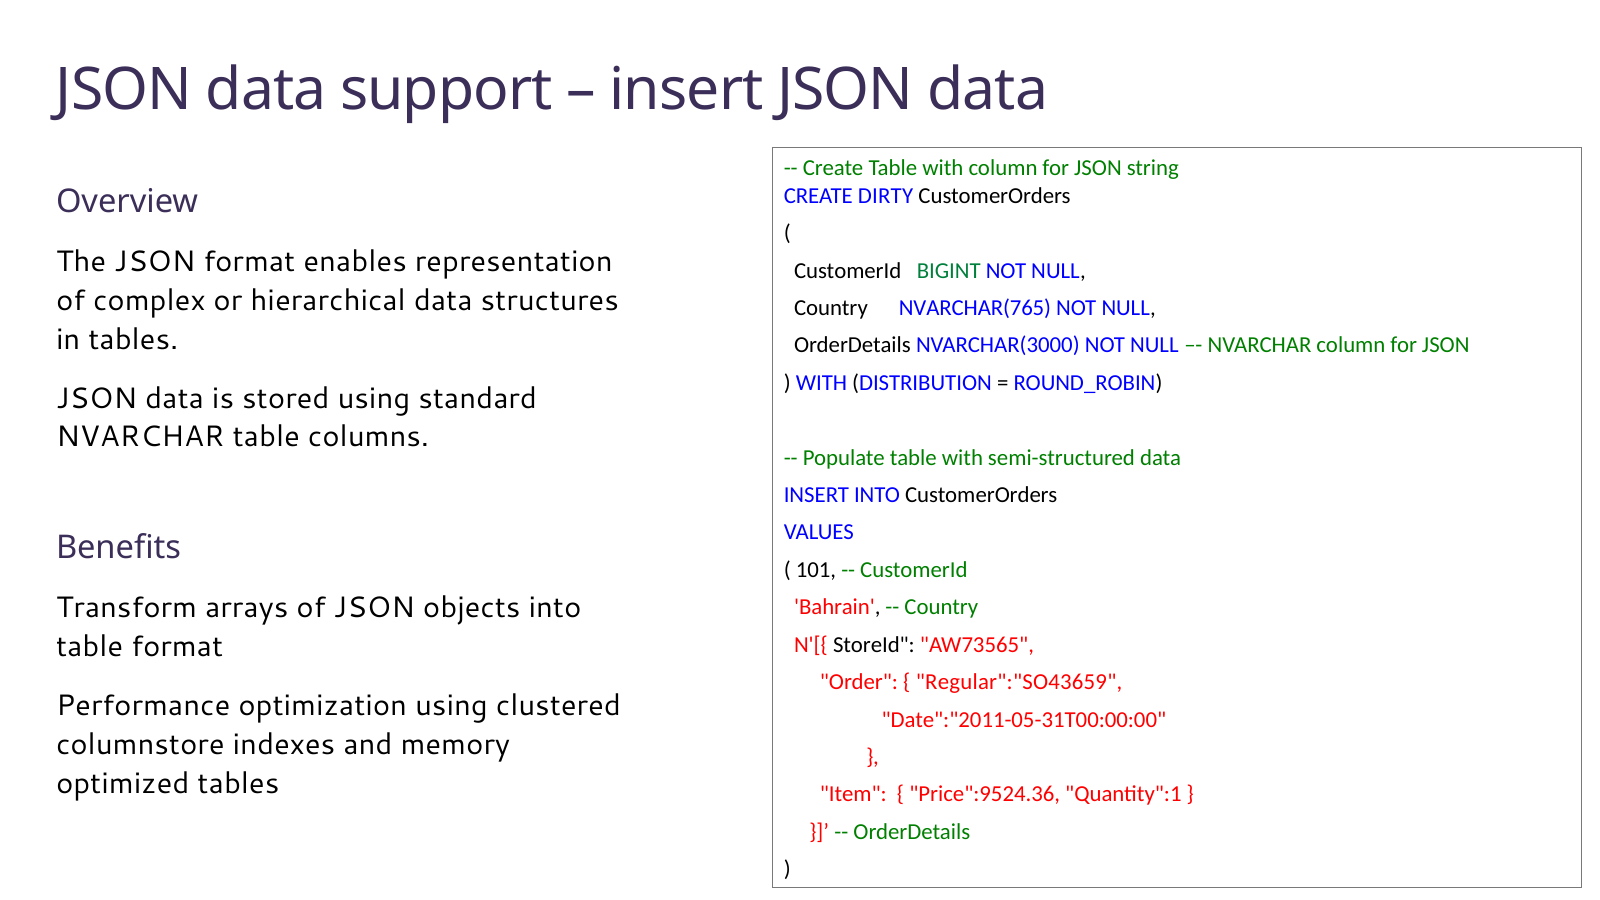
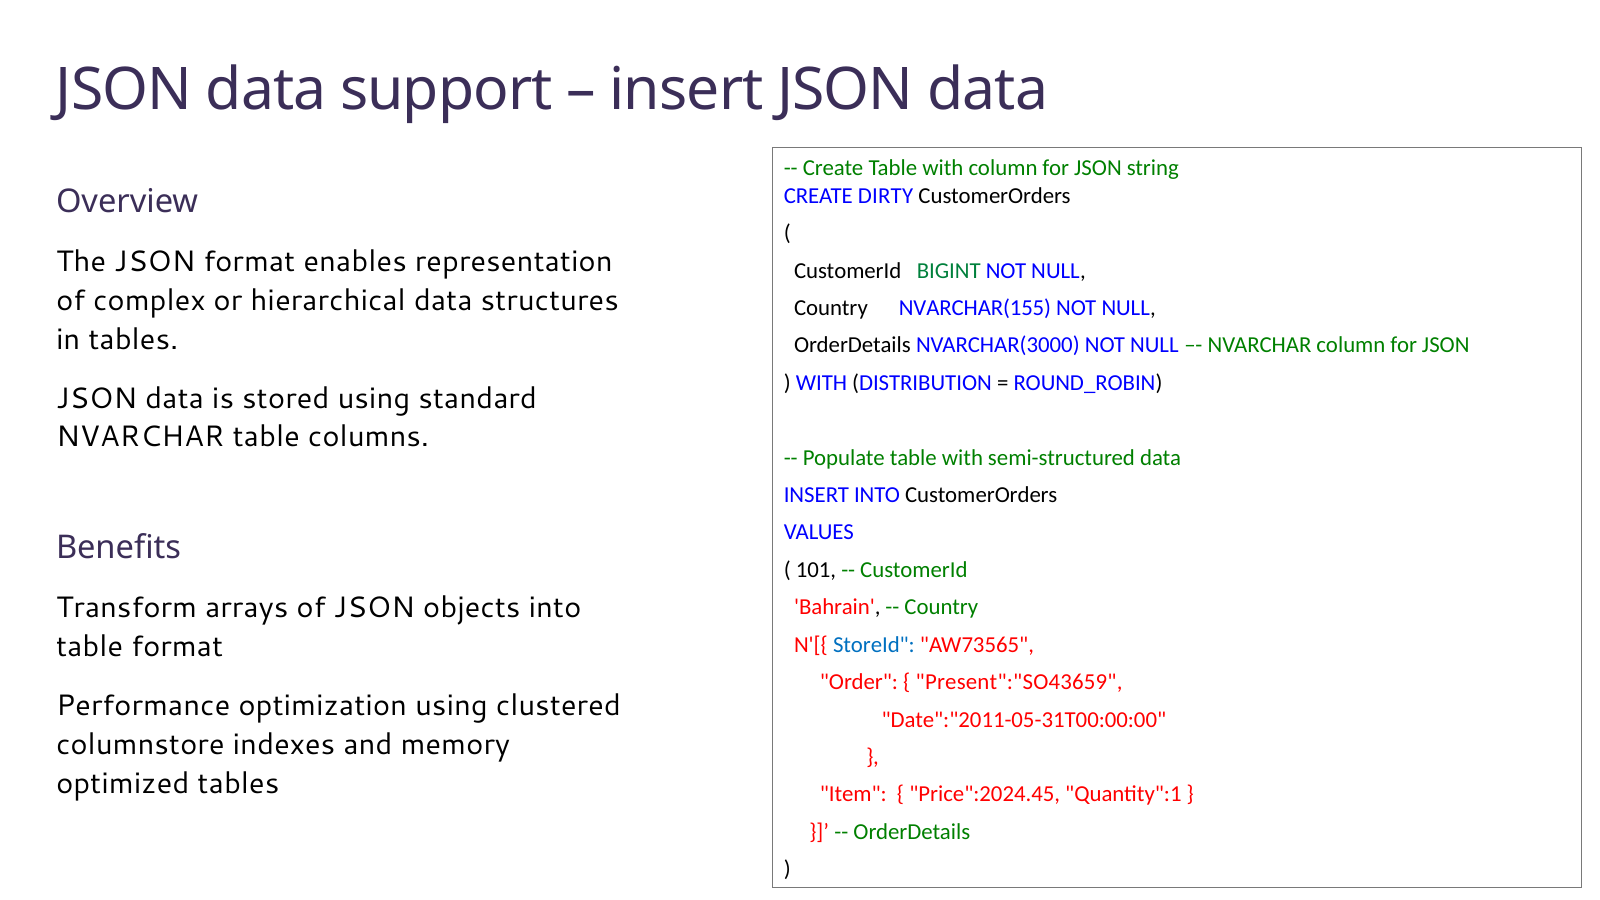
NVARCHAR(765: NVARCHAR(765 -> NVARCHAR(155
StoreId colour: black -> blue
Regular":"SO43659: Regular":"SO43659 -> Present":"SO43659
Price":9524.36: Price":9524.36 -> Price":2024.45
